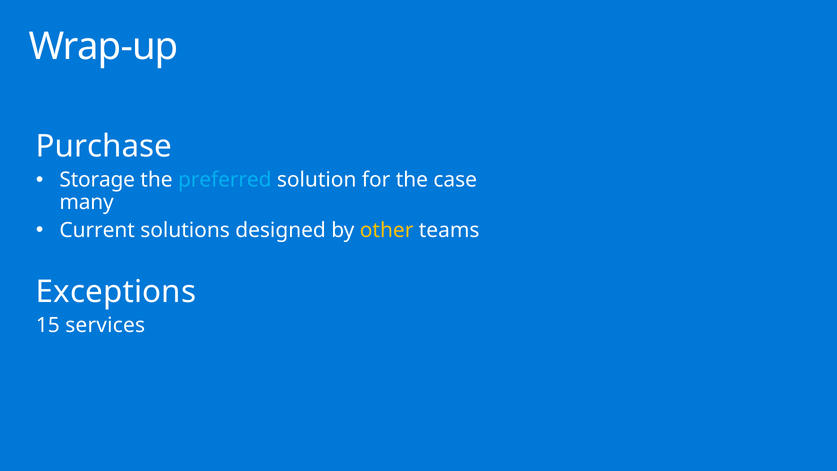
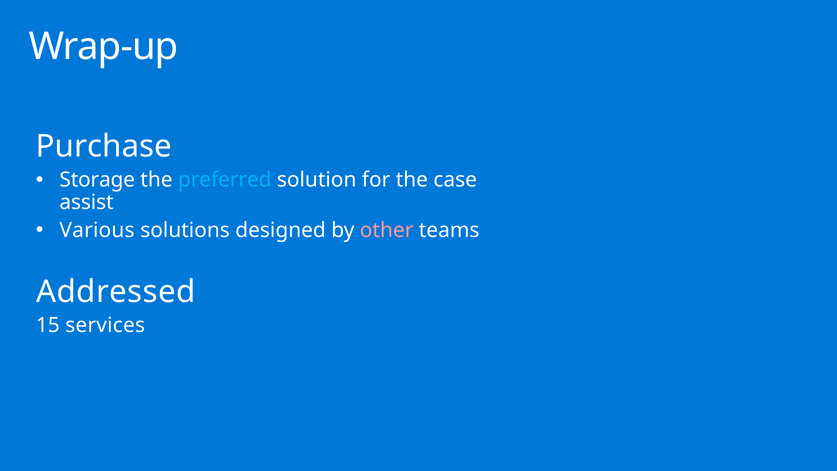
many: many -> assist
Current: Current -> Various
other colour: yellow -> pink
Exceptions: Exceptions -> Addressed
